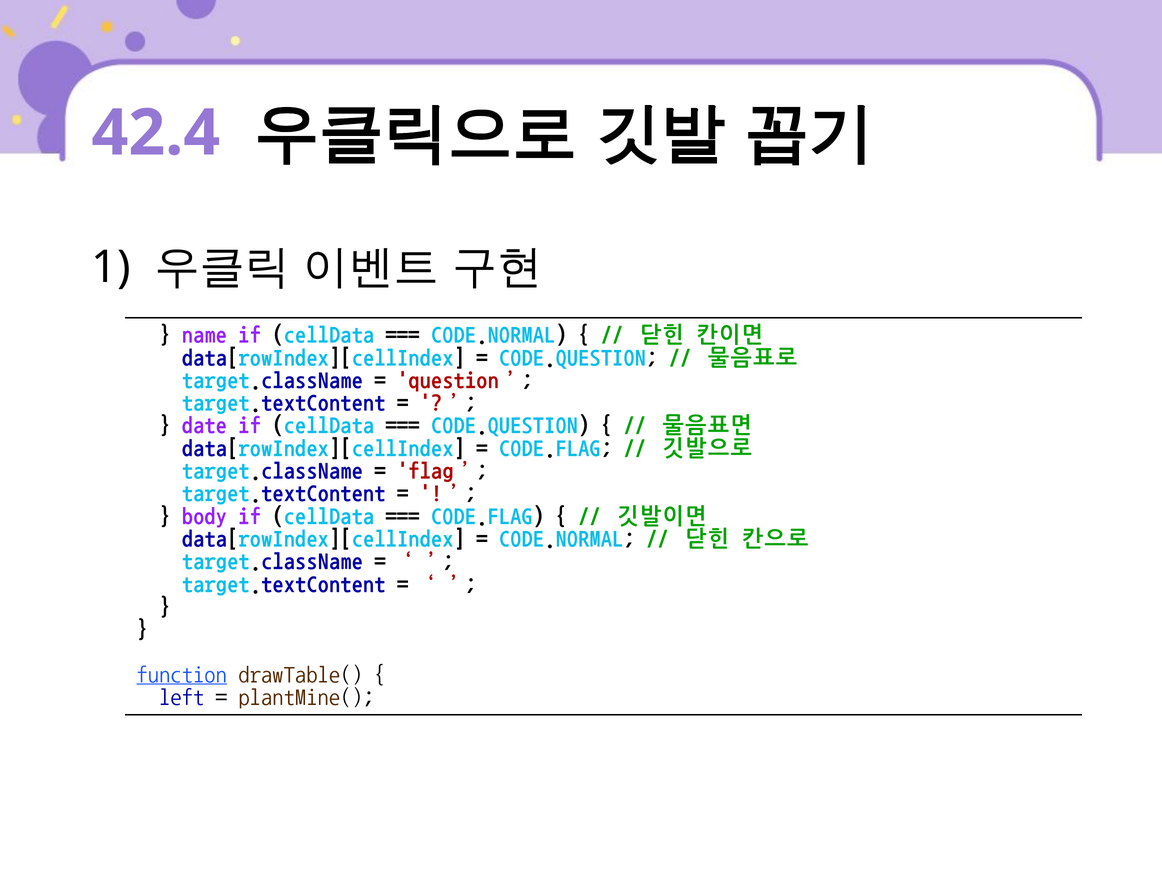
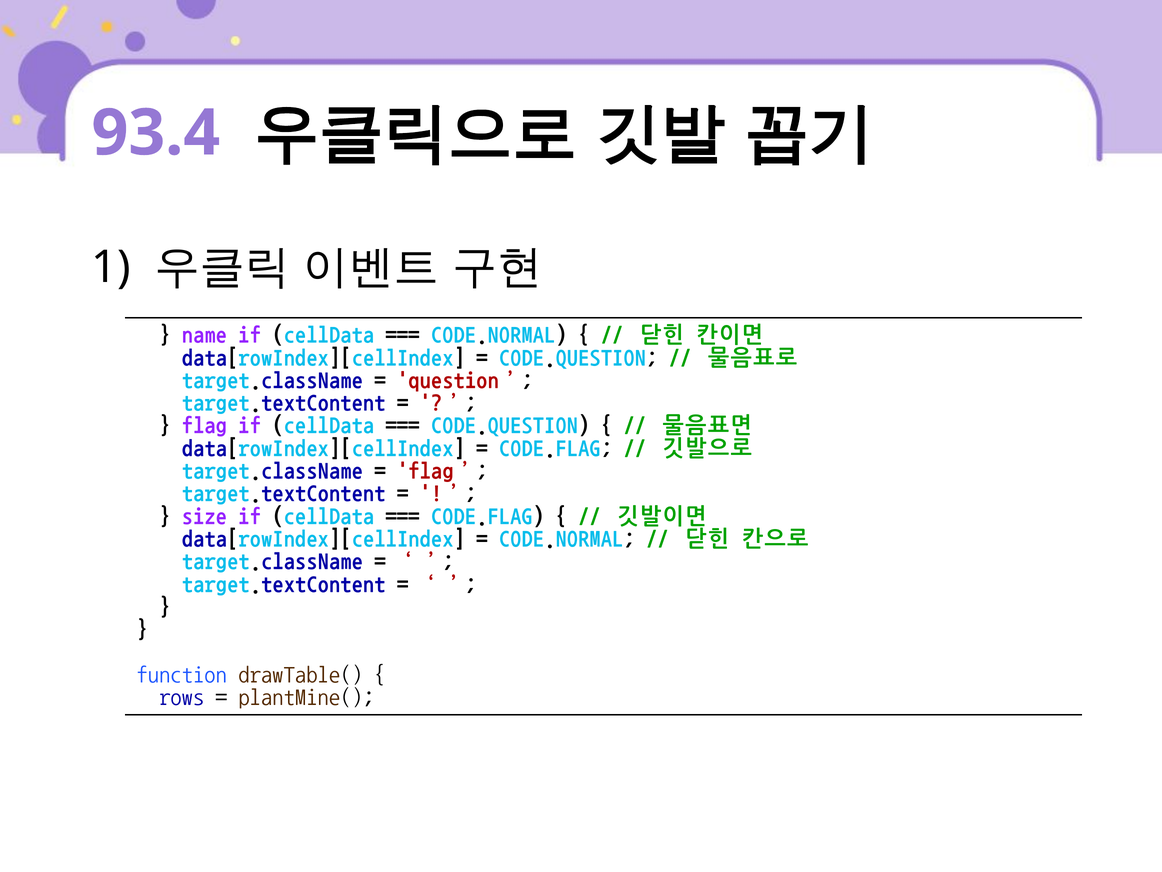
42.4: 42.4 -> 93.4
date at (204, 425): date -> flag
body: body -> size
function underline: present -> none
left: left -> rows
